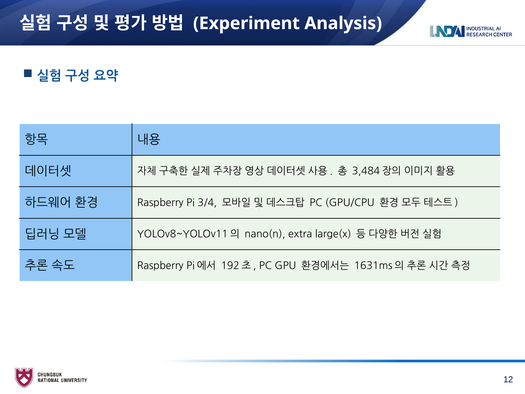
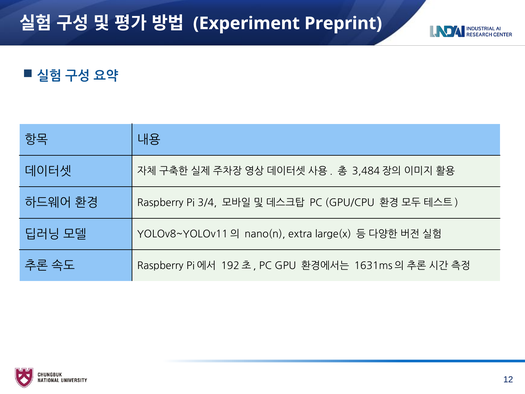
Analysis: Analysis -> Preprint
